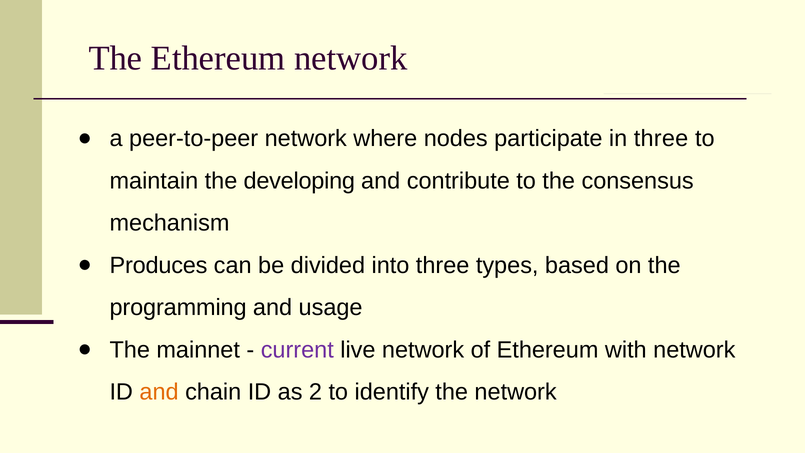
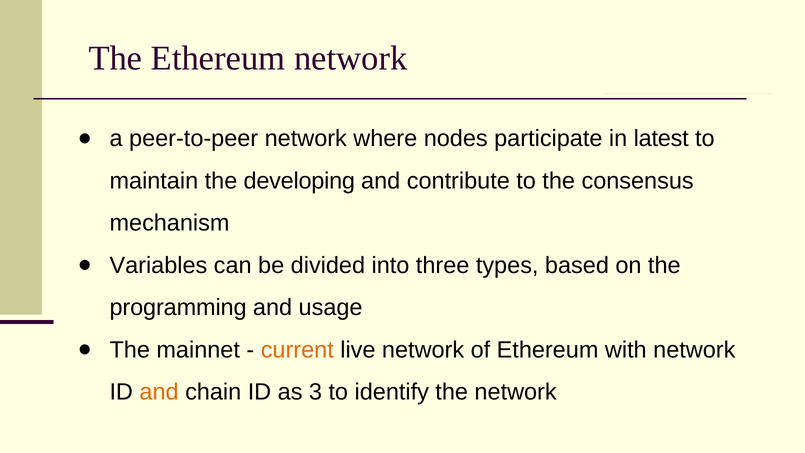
in three: three -> latest
Produces: Produces -> Variables
current colour: purple -> orange
2: 2 -> 3
